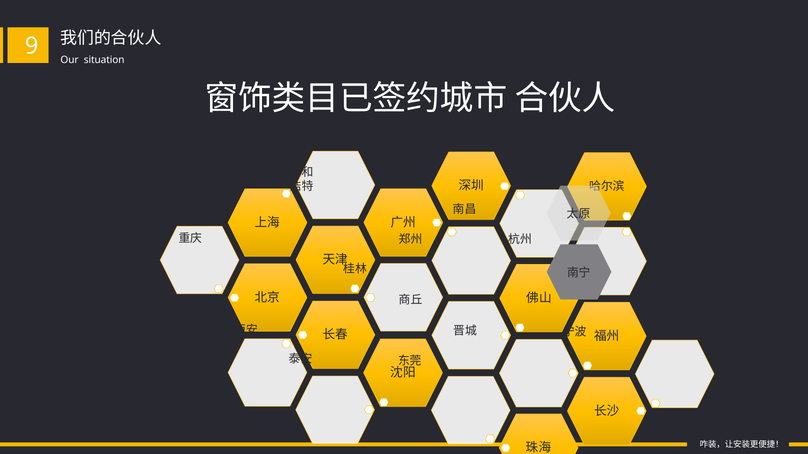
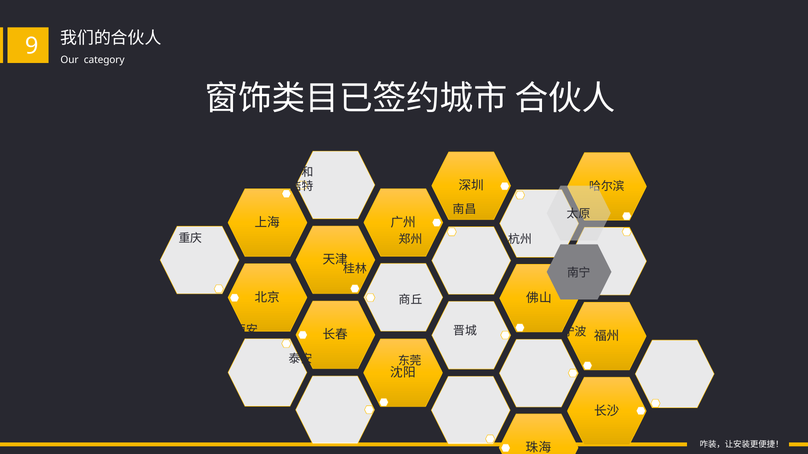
situation: situation -> category
